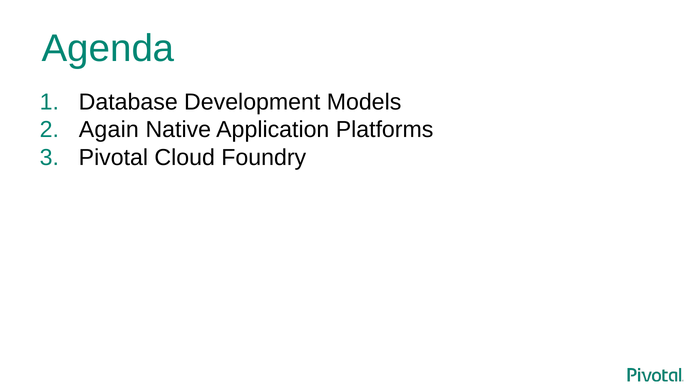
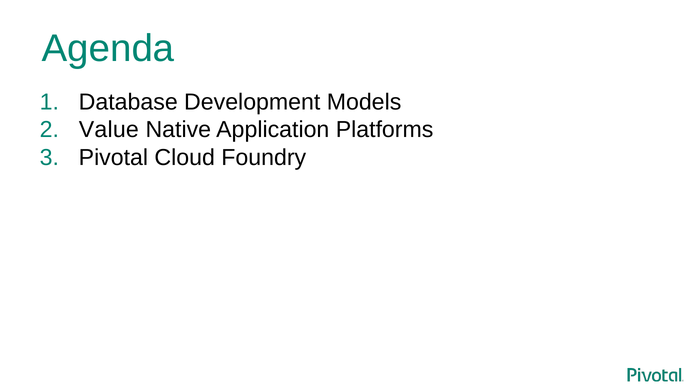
Again: Again -> Value
